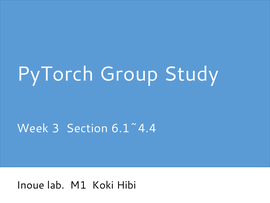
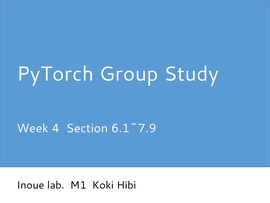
3: 3 -> 4
6.1~4.4: 6.1~4.4 -> 6.1~7.9
